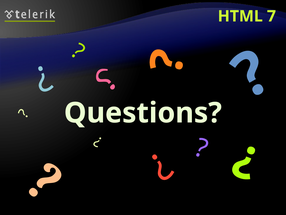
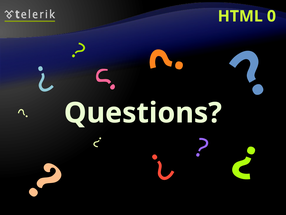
7: 7 -> 0
